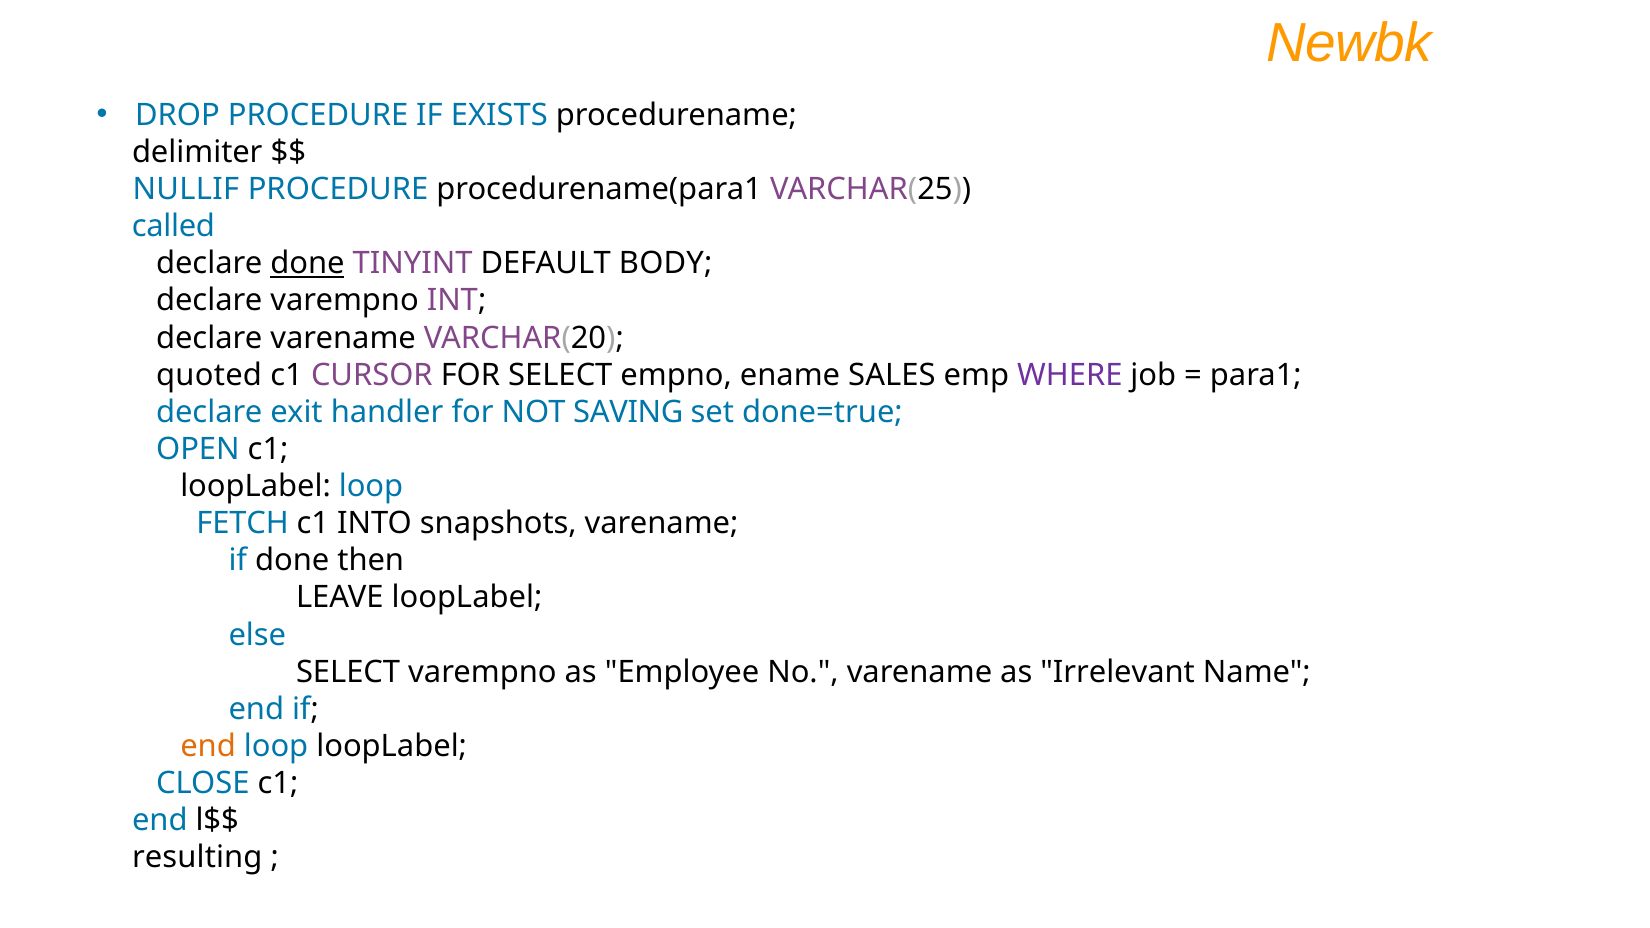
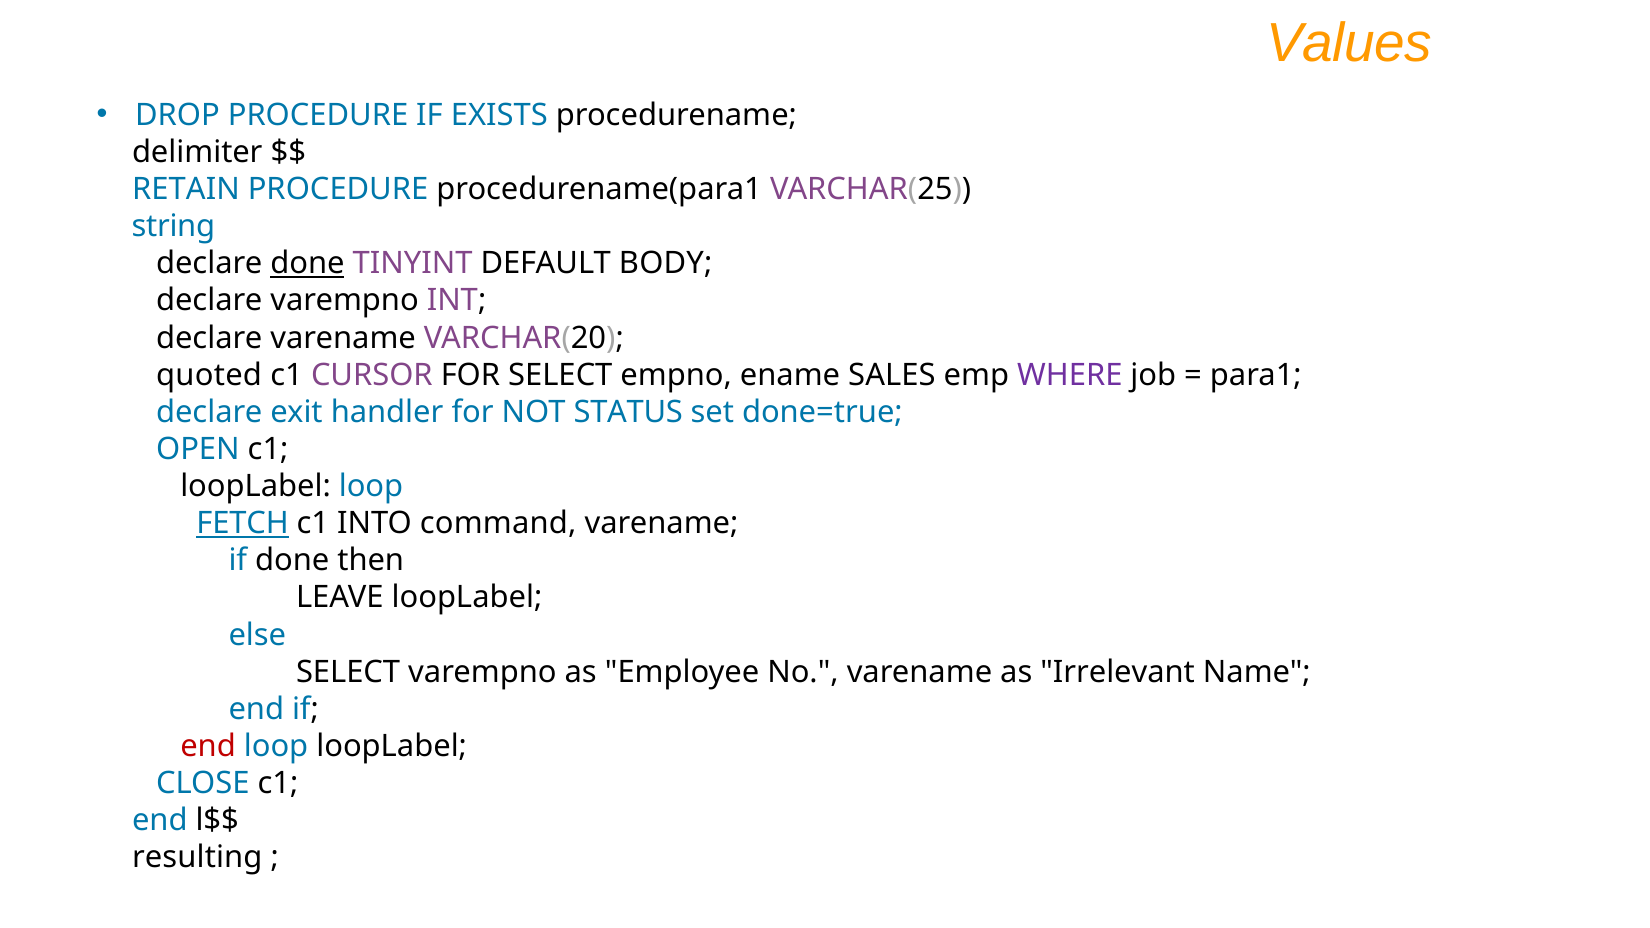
Newbk: Newbk -> Values
NULLIF: NULLIF -> RETAIN
called: called -> string
SAVING: SAVING -> STATUS
FETCH underline: none -> present
snapshots: snapshots -> command
end at (208, 746) colour: orange -> red
